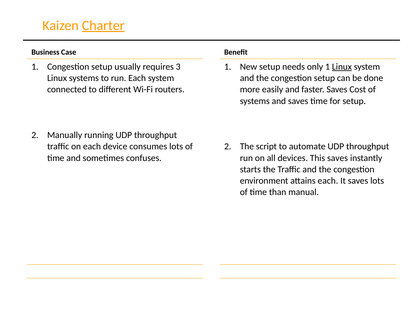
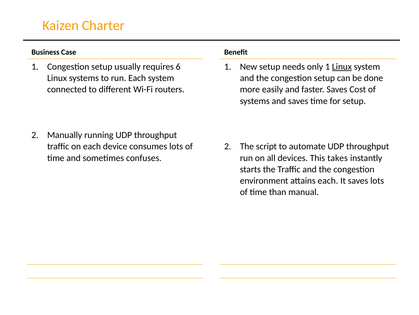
Charter underline: present -> none
3: 3 -> 6
This saves: saves -> takes
